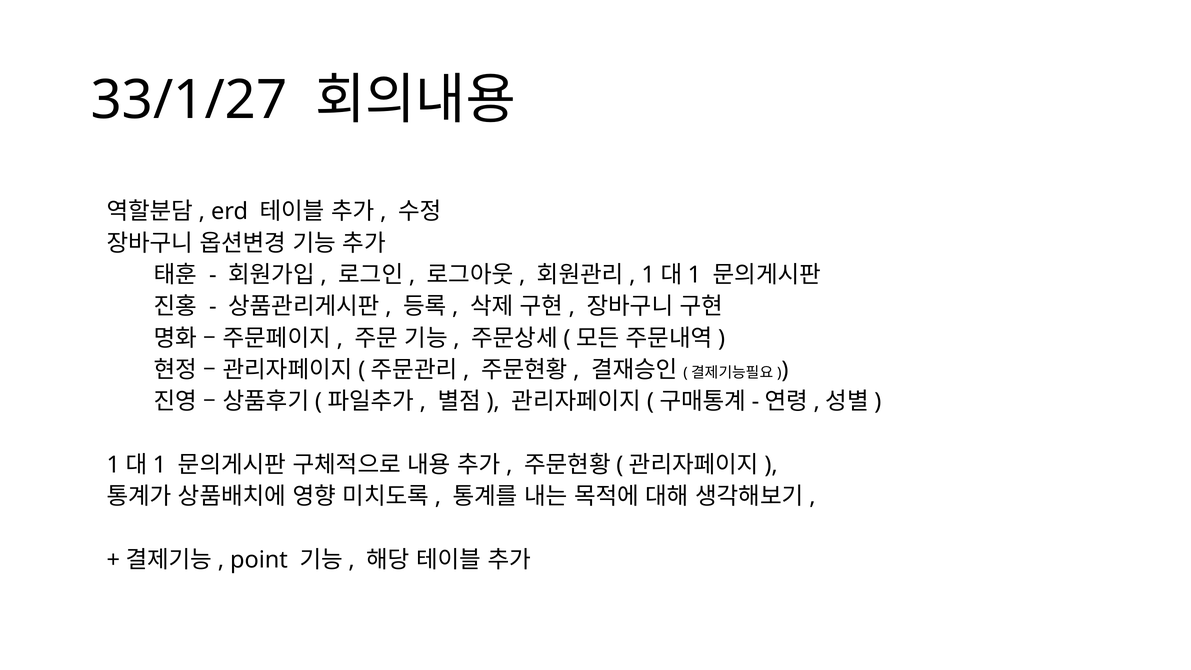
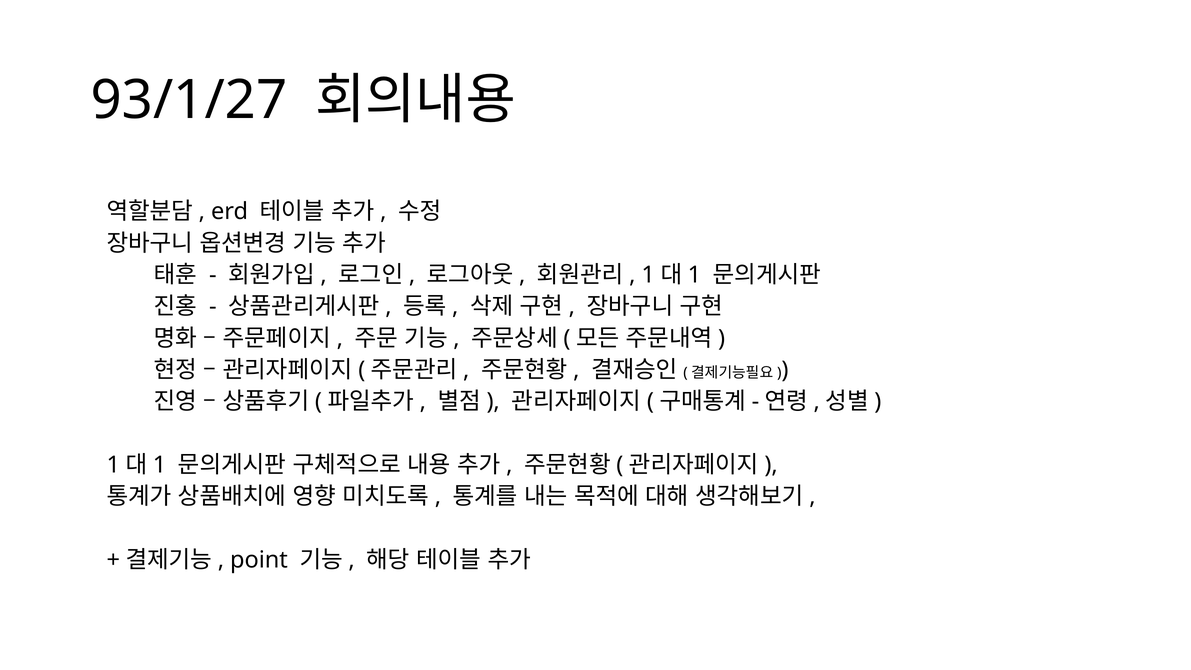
33/1/27: 33/1/27 -> 93/1/27
